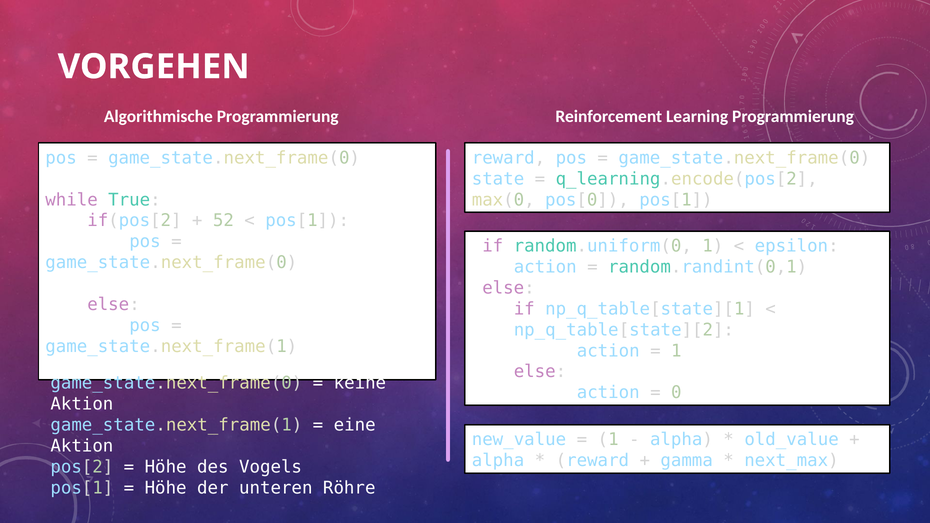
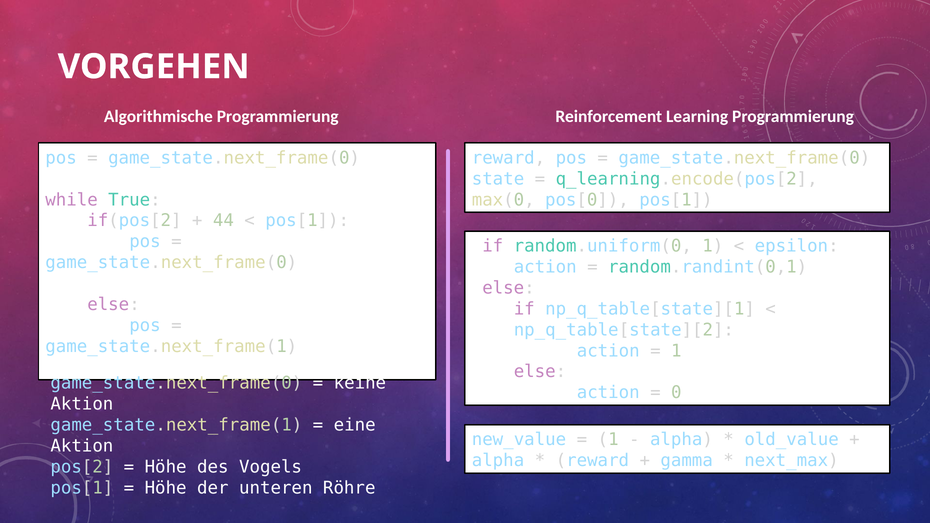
52: 52 -> 44
